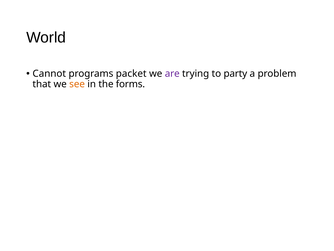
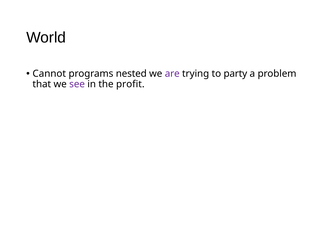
packet: packet -> nested
see colour: orange -> purple
forms: forms -> profit
